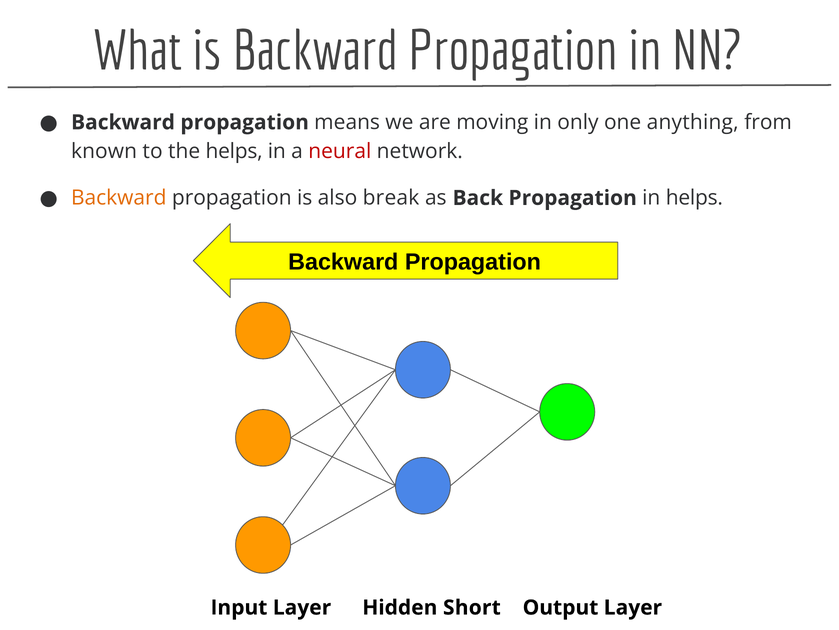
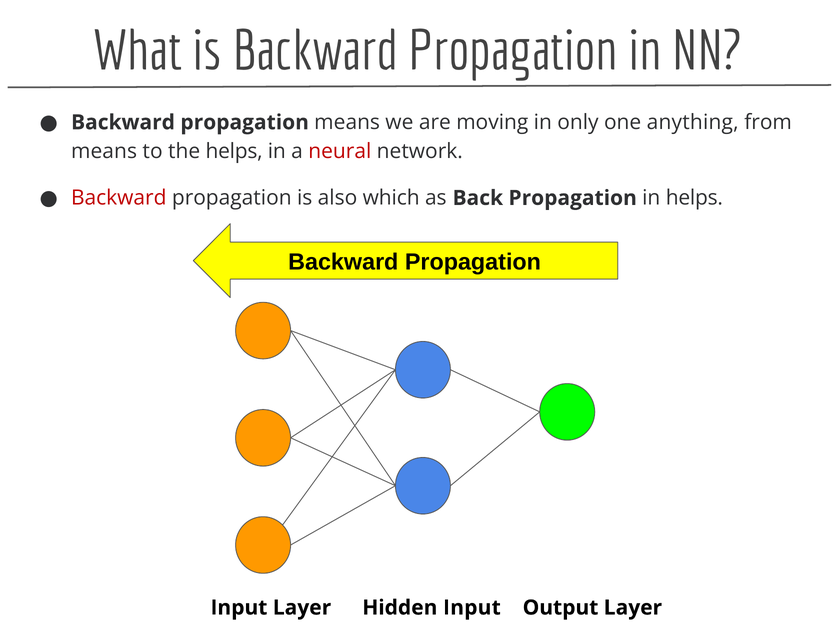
known at (104, 151): known -> means
Backward at (119, 198) colour: orange -> red
break: break -> which
Hidden Short: Short -> Input
